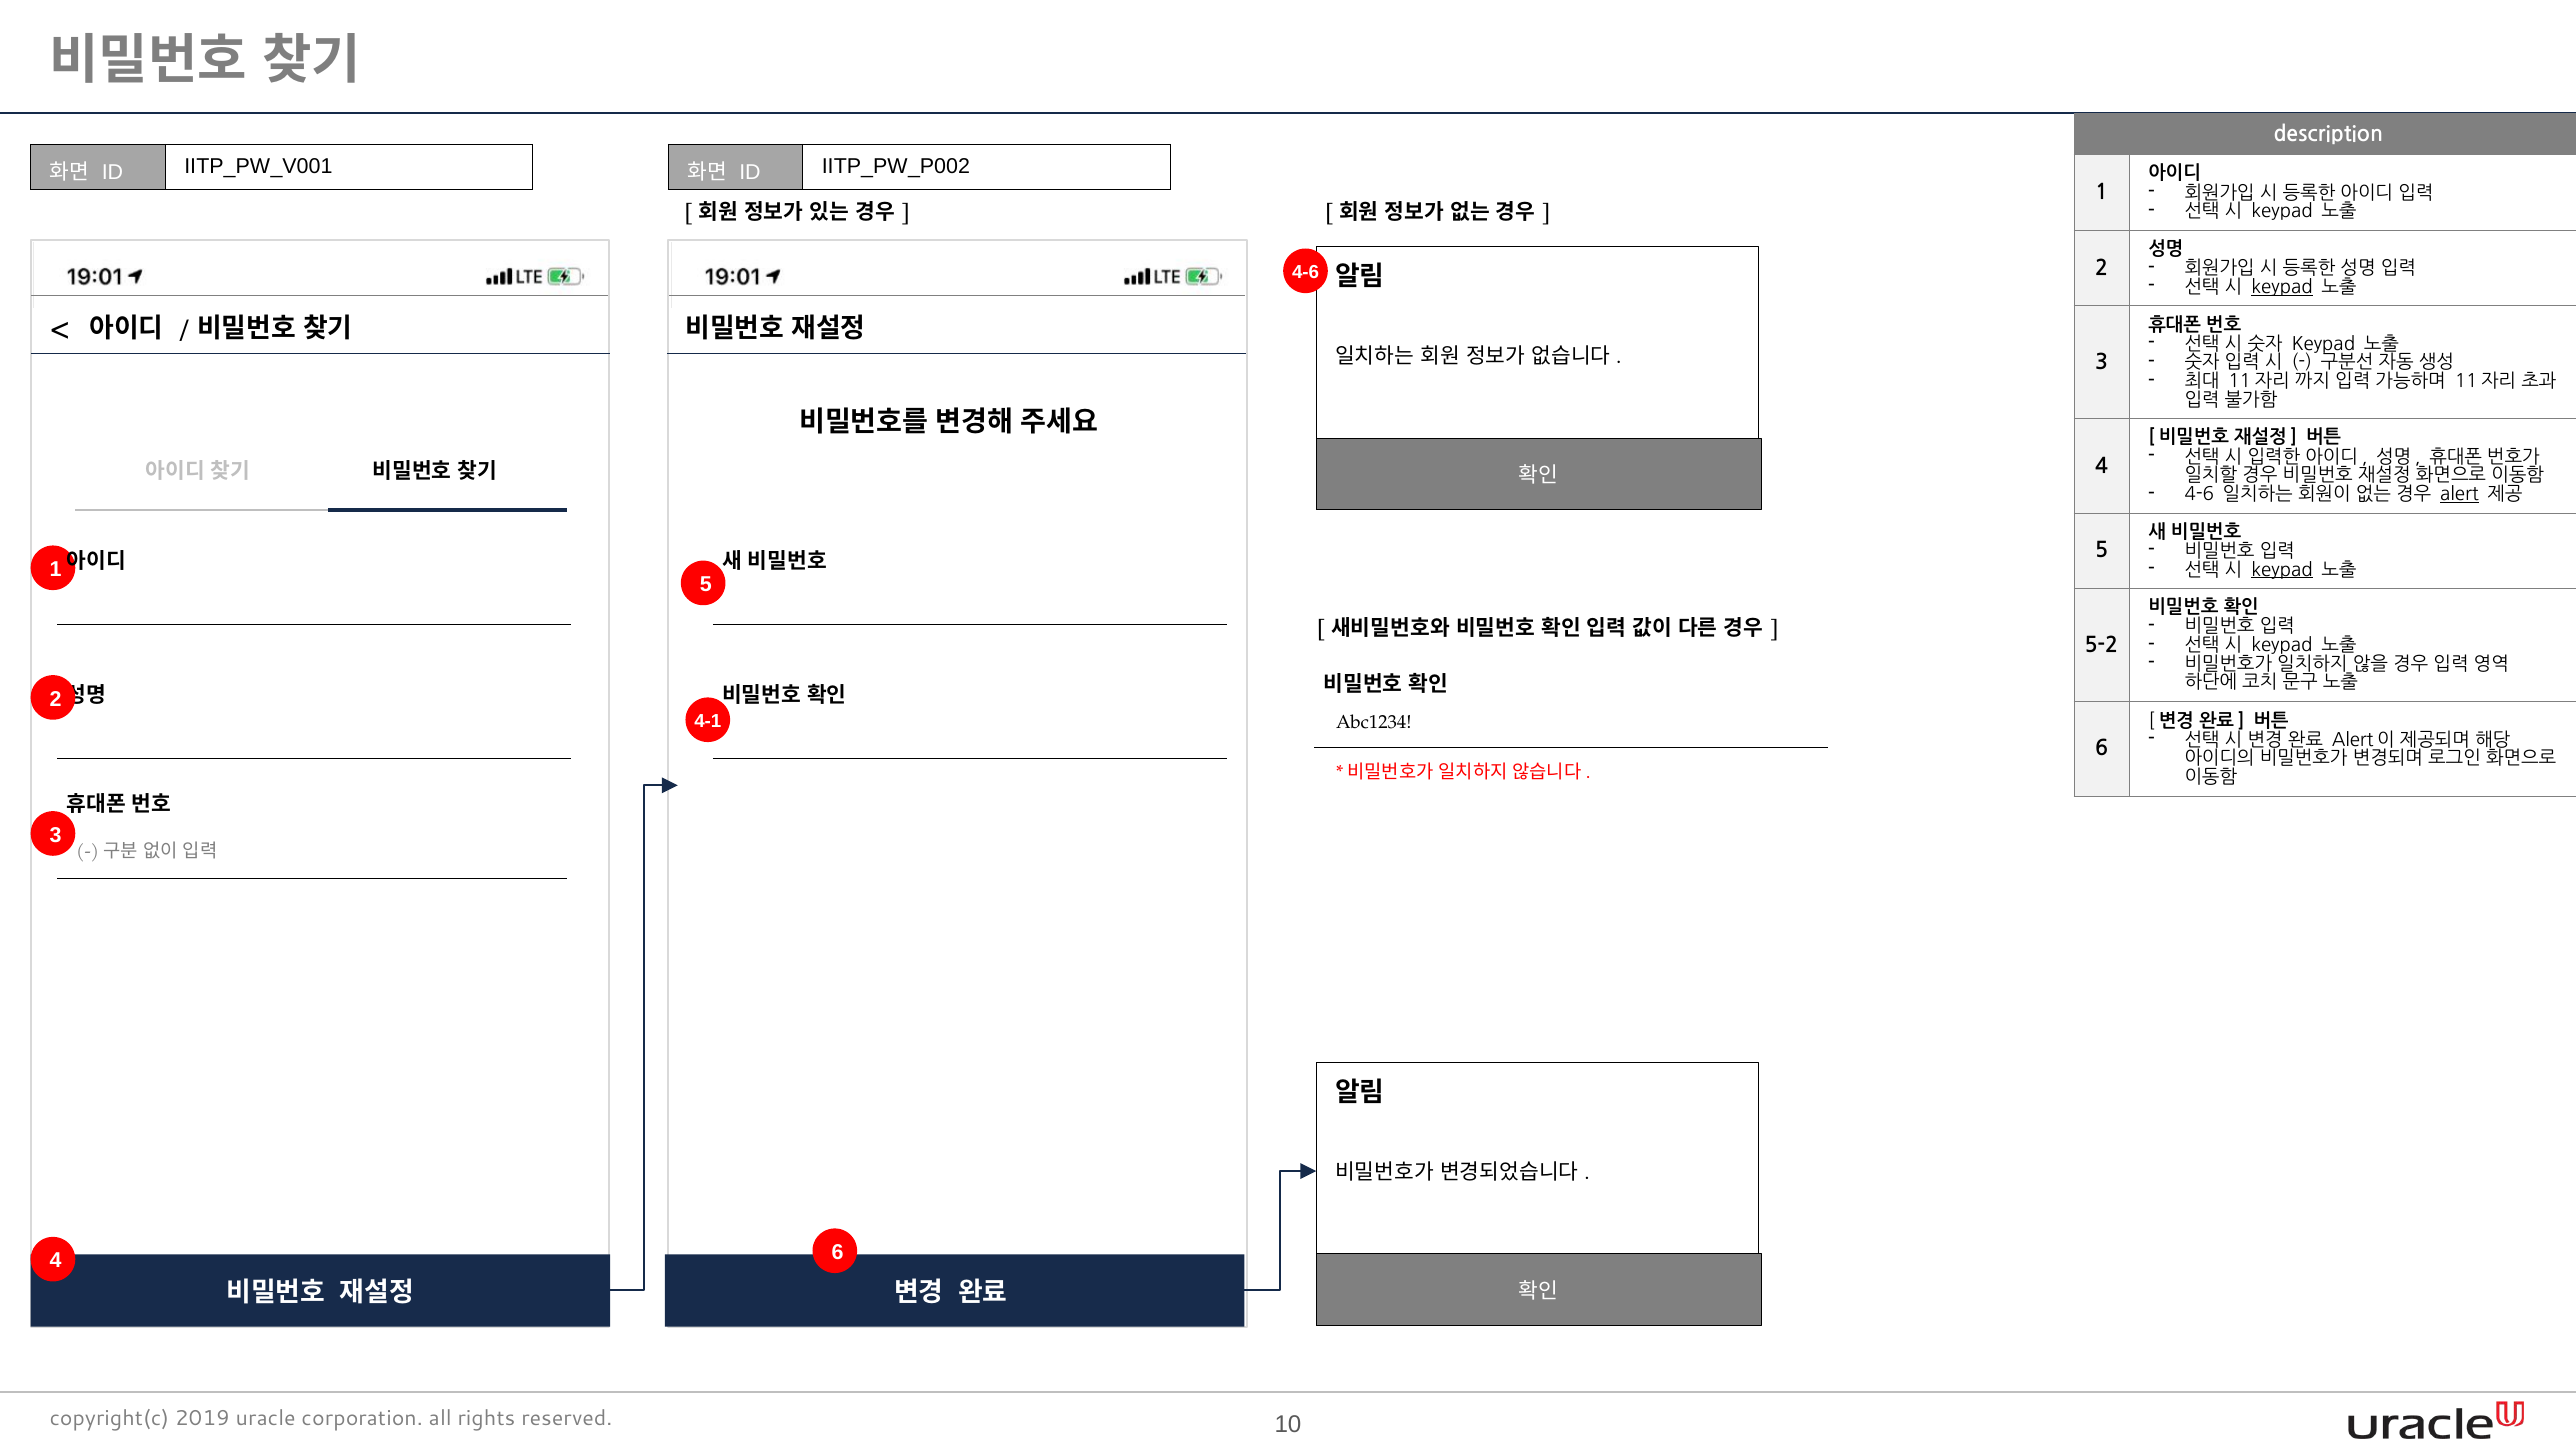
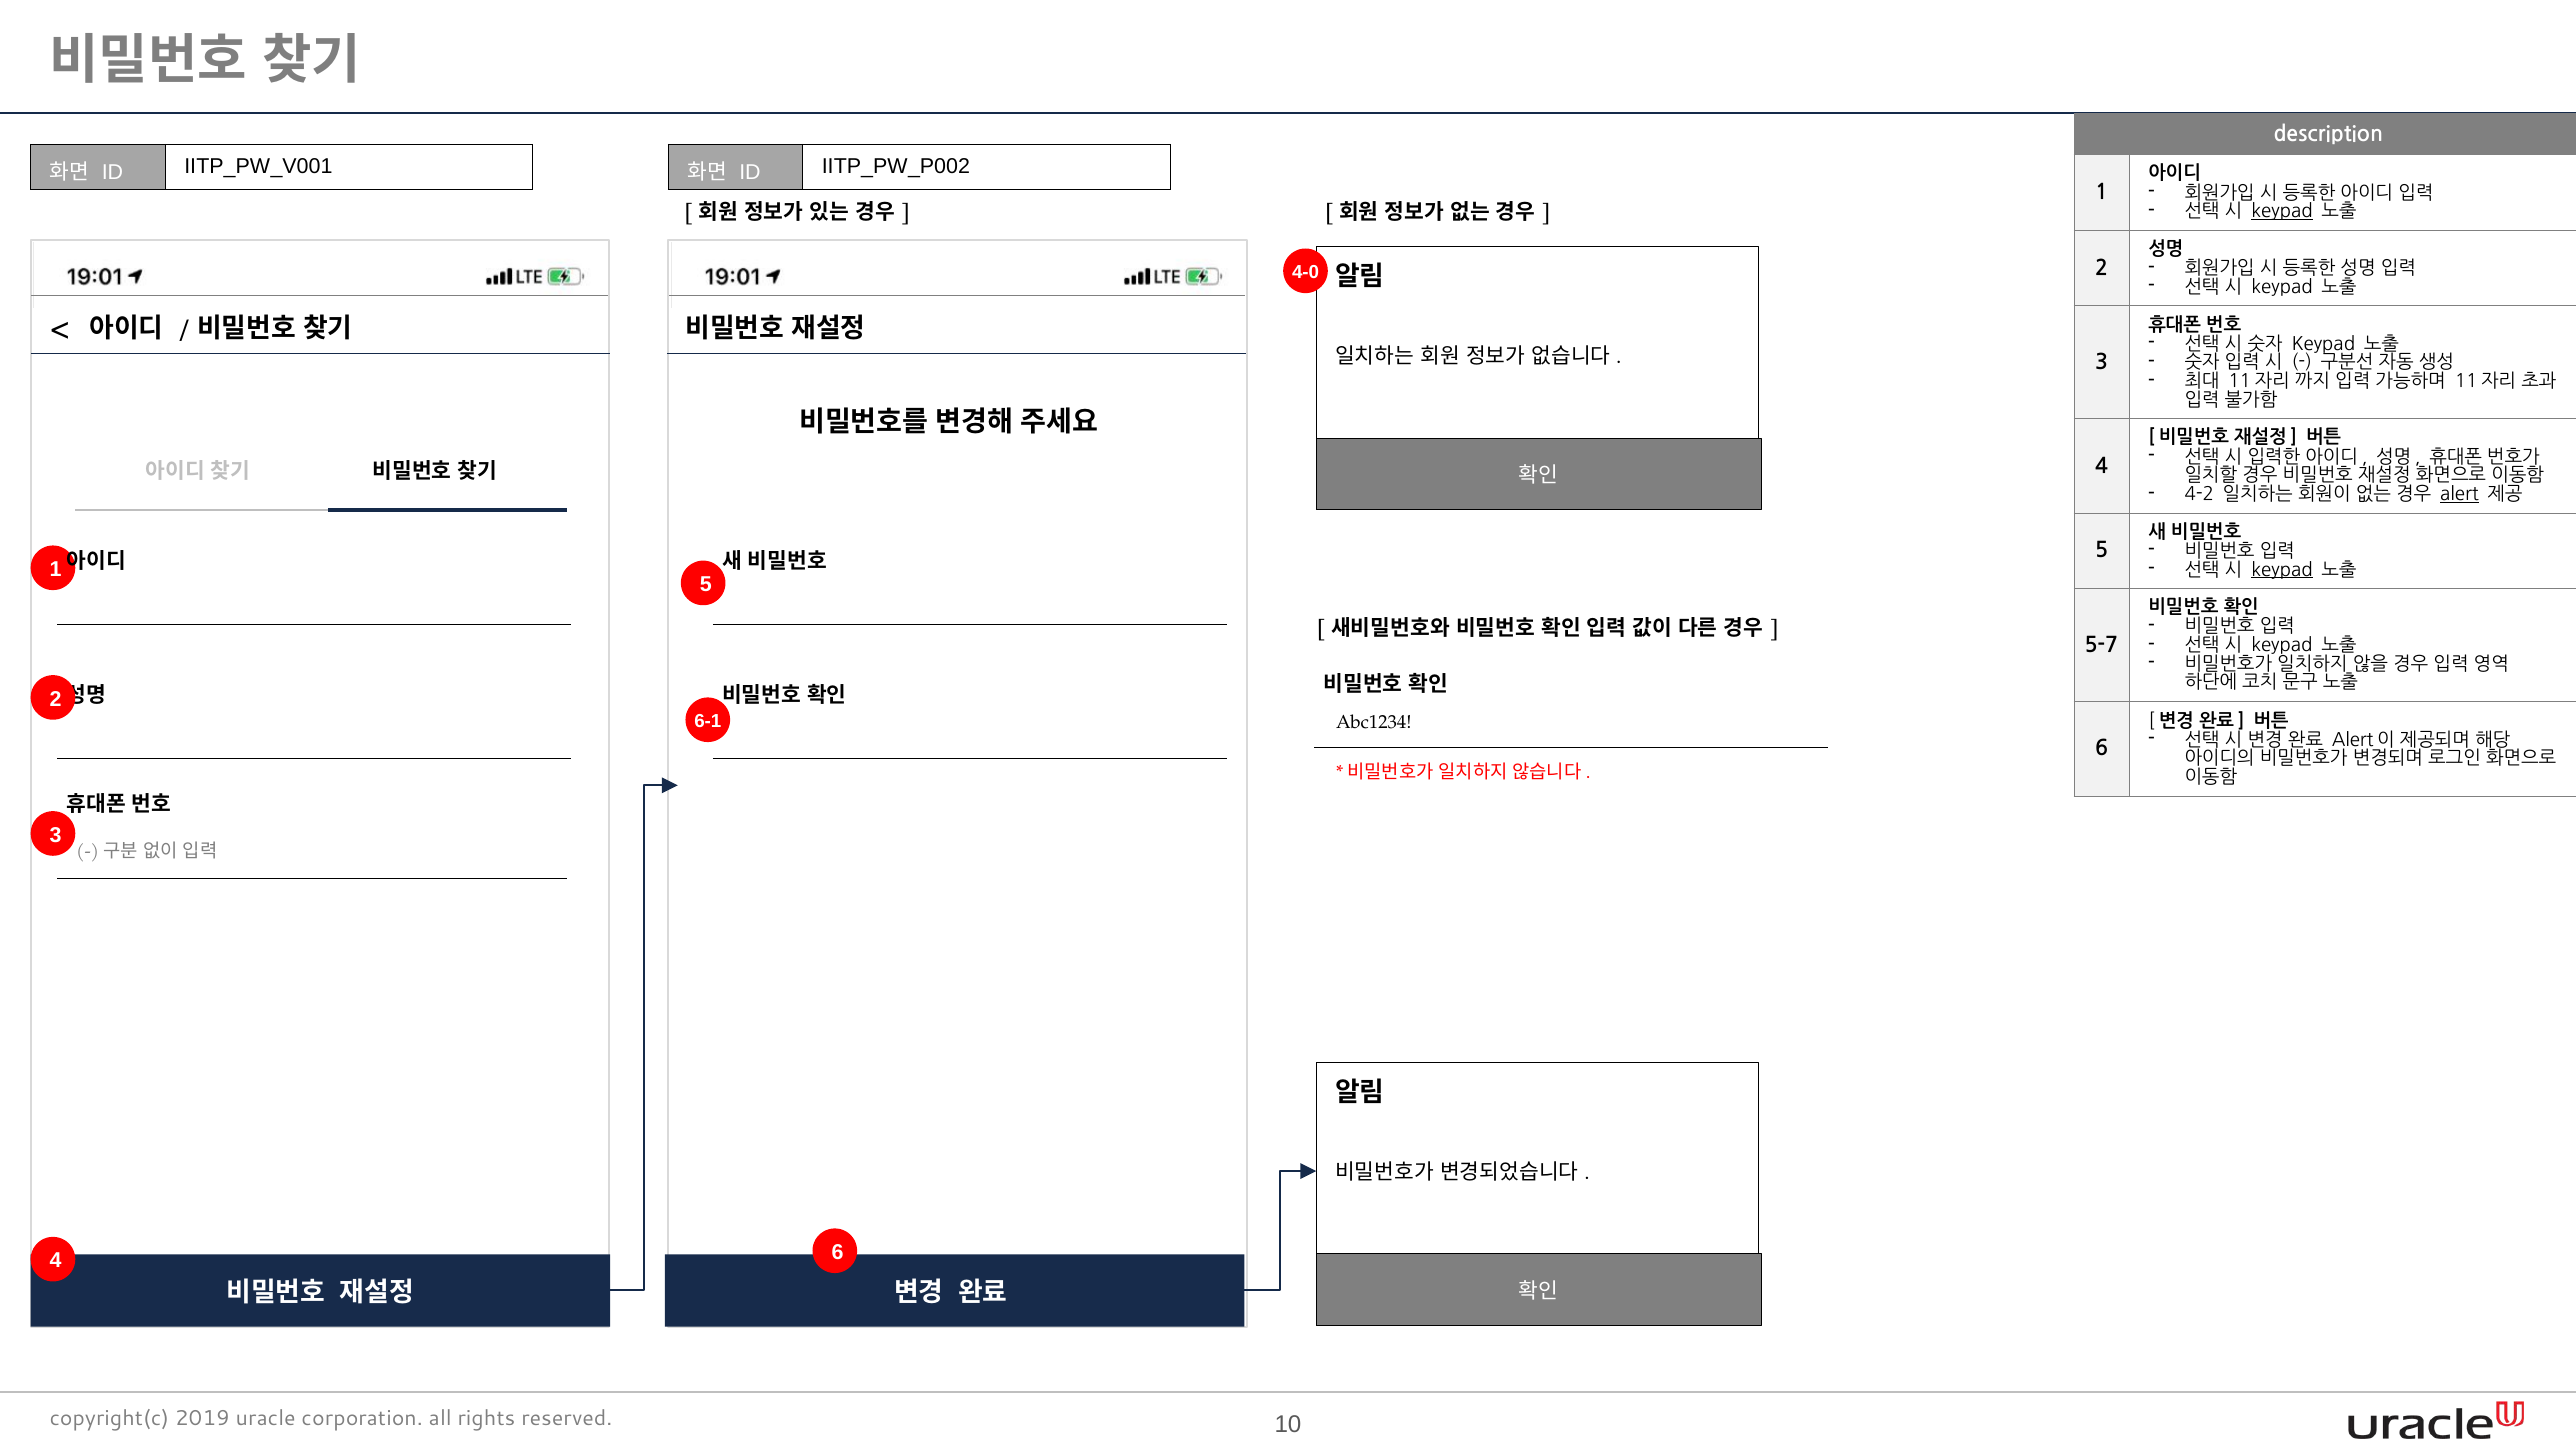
keypad at (2282, 212) underline: none -> present
4-6 at (1306, 272): 4-6 -> 4-0
keypad at (2282, 287) underline: present -> none
4-6 at (2199, 494): 4-6 -> 4-2
5-2: 5-2 -> 5-7
4-1: 4-1 -> 6-1
